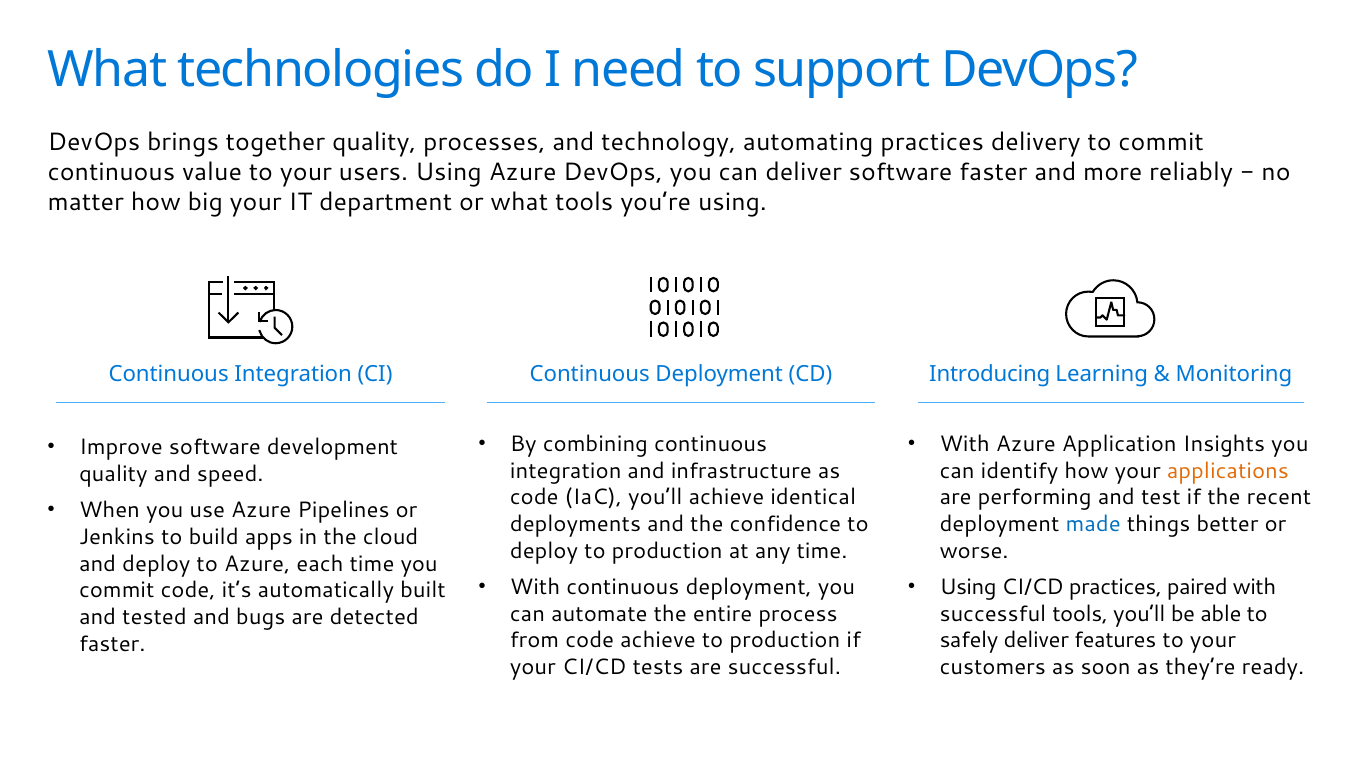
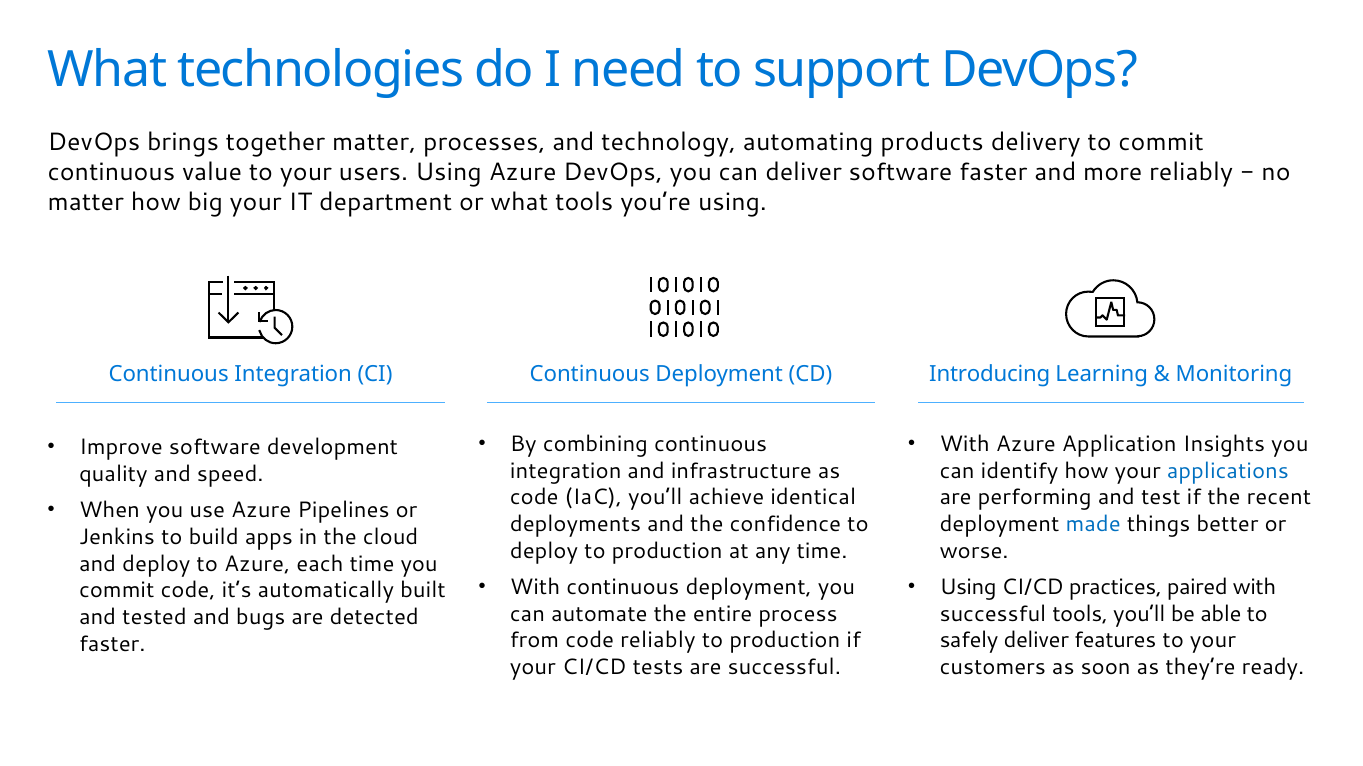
together quality: quality -> matter
automating practices: practices -> products
applications colour: orange -> blue
code achieve: achieve -> reliably
